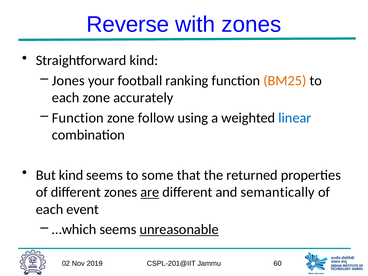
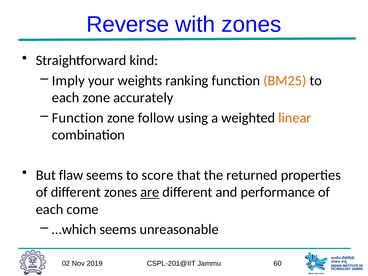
Jones: Jones -> Imply
football: football -> weights
linear colour: blue -> orange
But kind: kind -> flaw
some: some -> score
semantically: semantically -> performance
event: event -> come
unreasonable underline: present -> none
